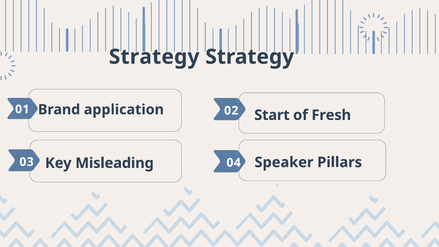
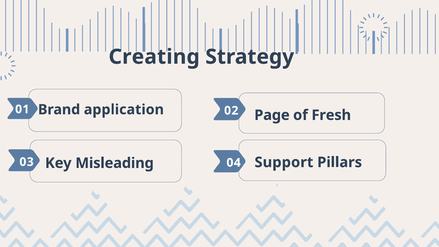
Strategy at (154, 57): Strategy -> Creating
Start: Start -> Page
Speaker: Speaker -> Support
